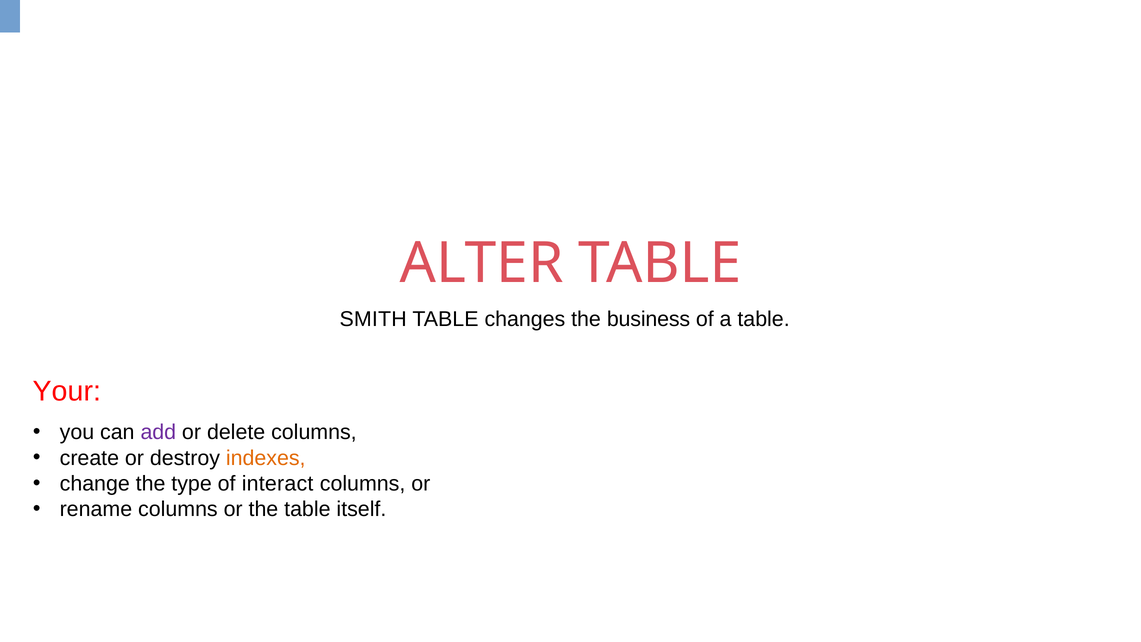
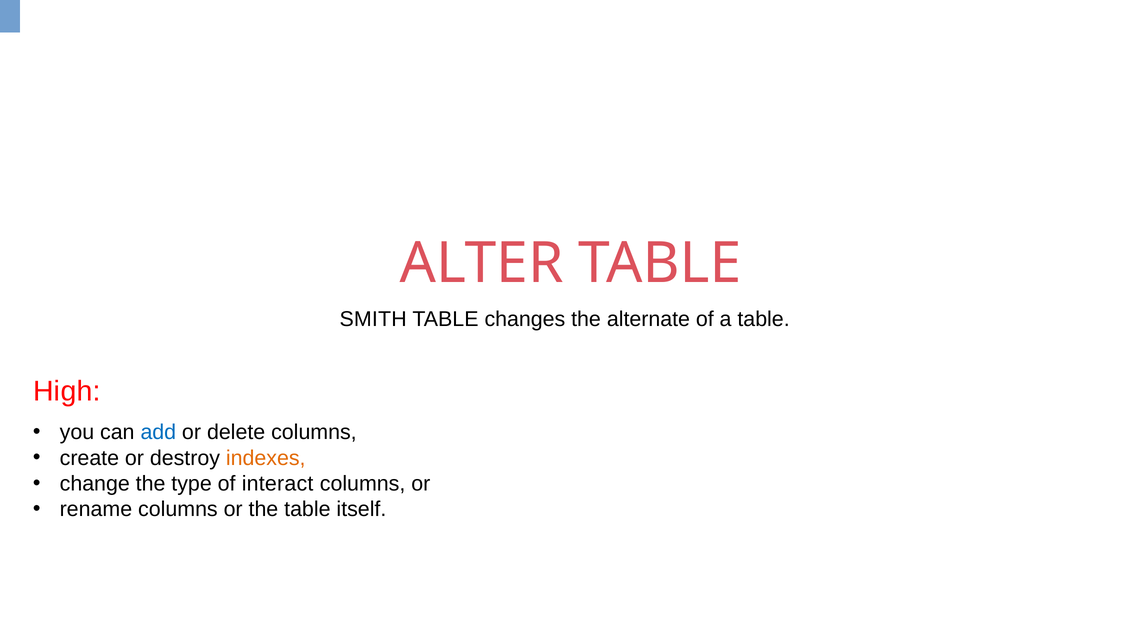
business: business -> alternate
Your: Your -> High
add colour: purple -> blue
